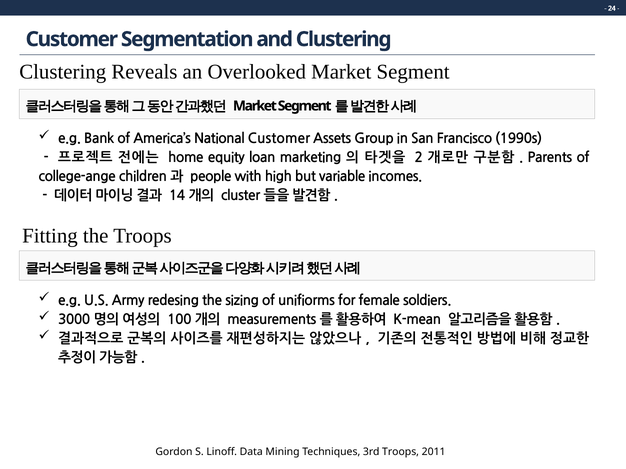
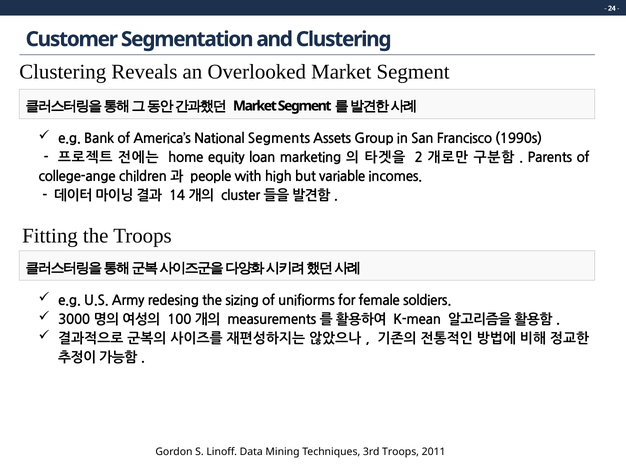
National Customer: Customer -> Segments
